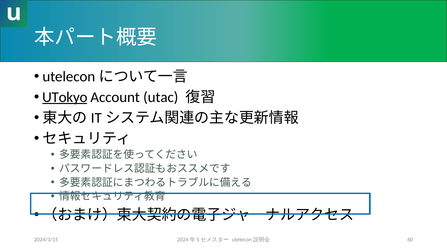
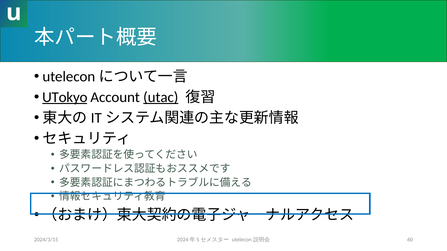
utac underline: none -> present
